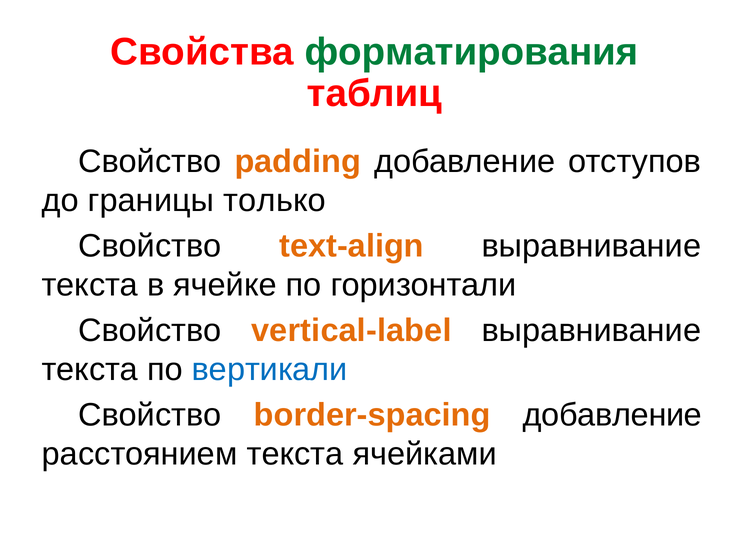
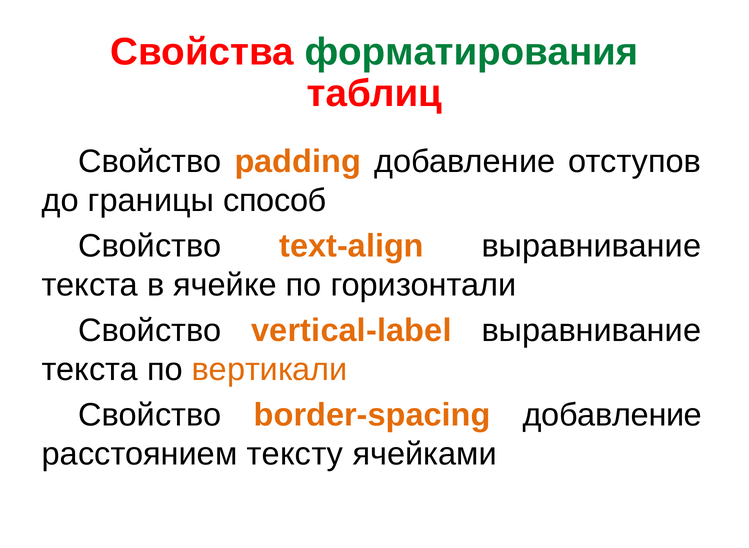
только: только -> способ
вертикали colour: blue -> orange
расстоянием текста: текста -> тексту
